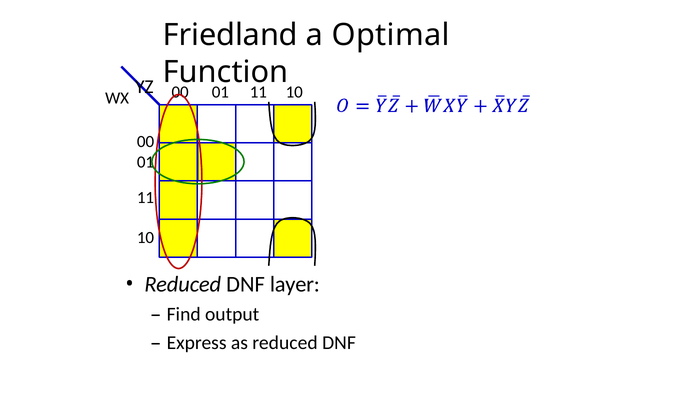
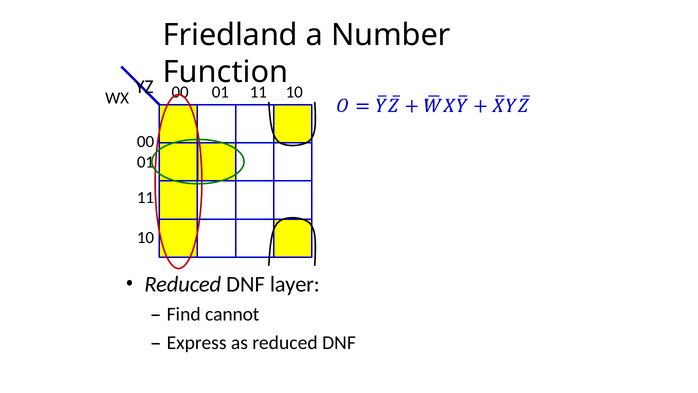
Optimal: Optimal -> Number
output: output -> cannot
